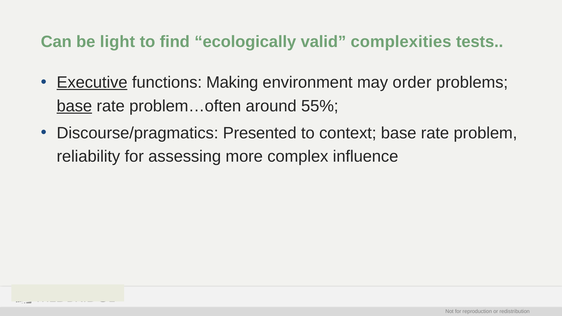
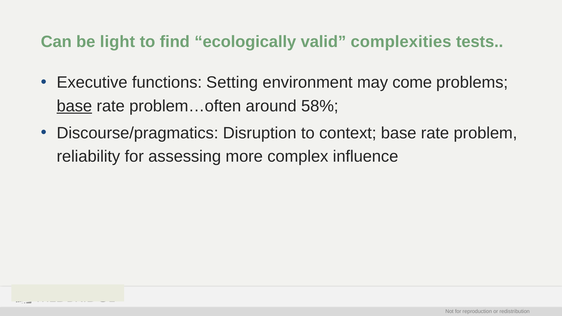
Executive underline: present -> none
Making: Making -> Setting
order: order -> come
55%: 55% -> 58%
Presented: Presented -> Disruption
